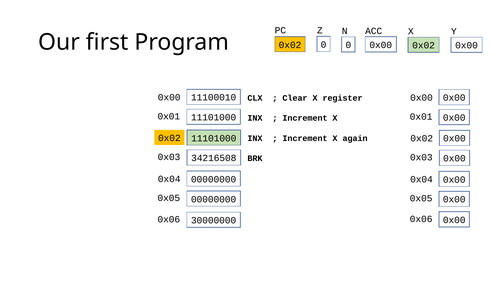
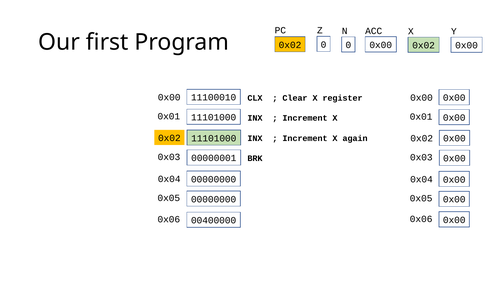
34216508: 34216508 -> 00000001
30000000: 30000000 -> 00400000
